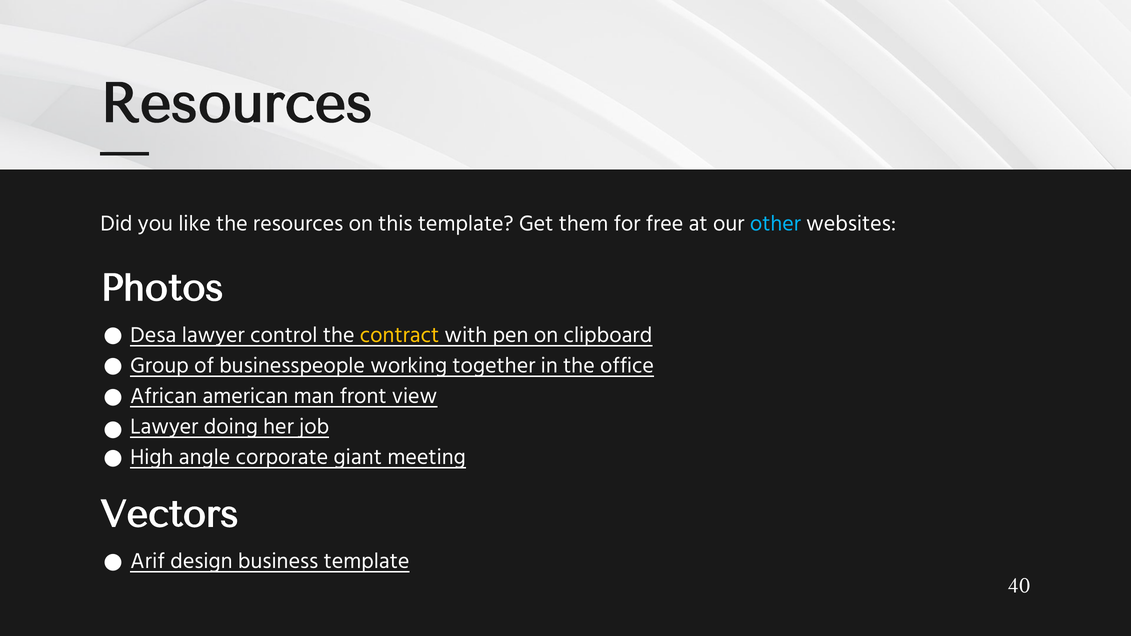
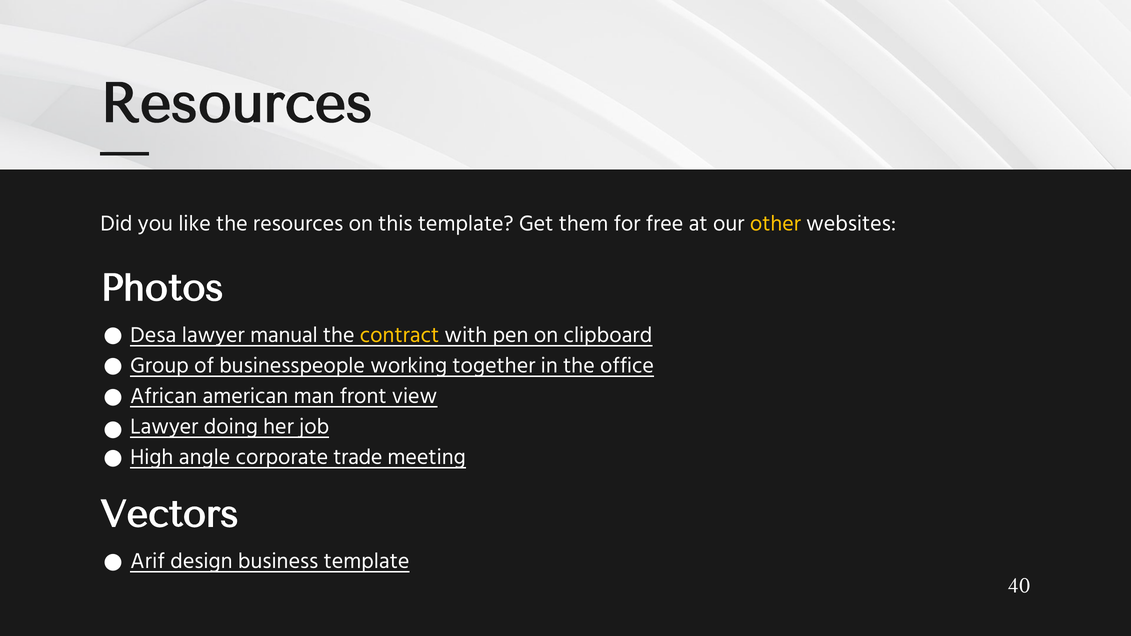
other colour: light blue -> yellow
control: control -> manual
giant: giant -> trade
